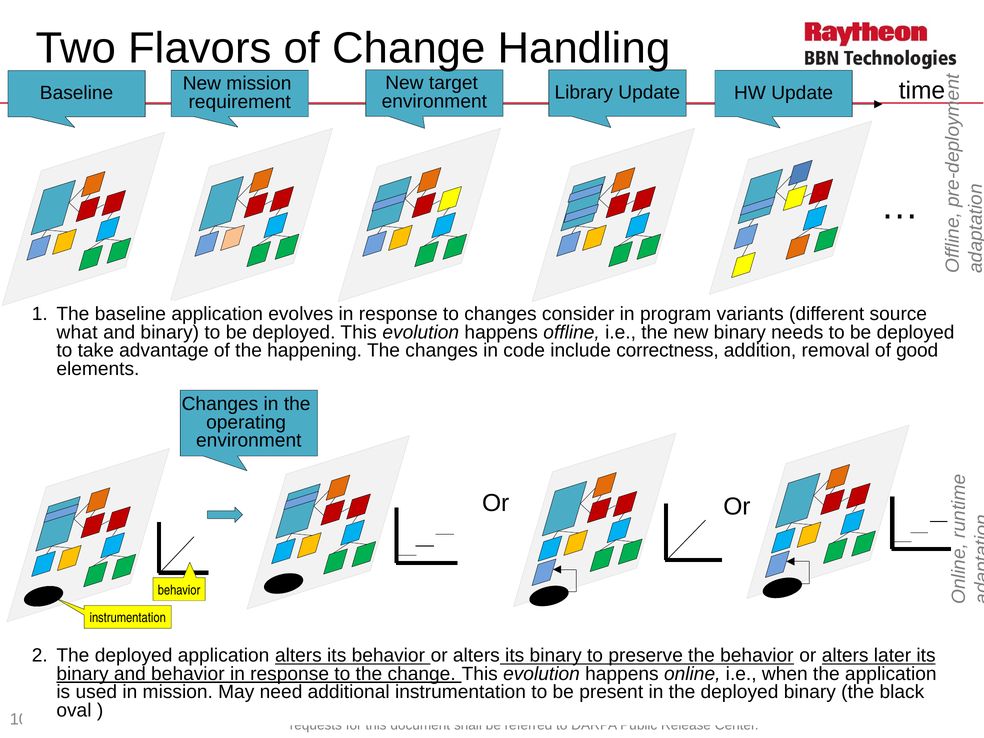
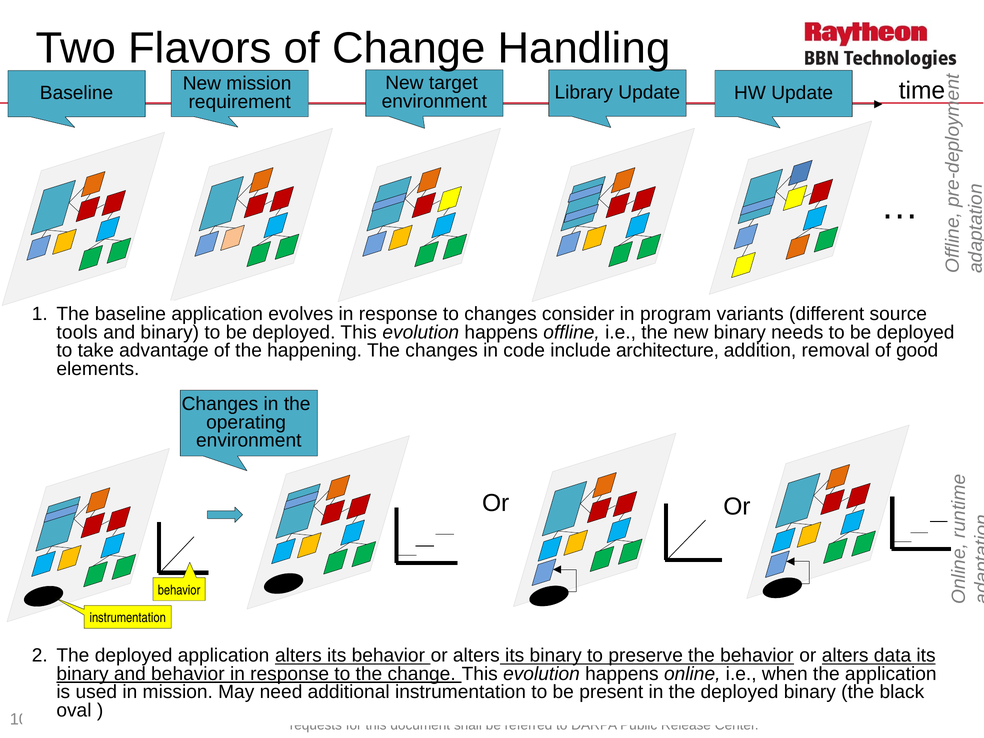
what: what -> tools
correctness: correctness -> architecture
later: later -> data
